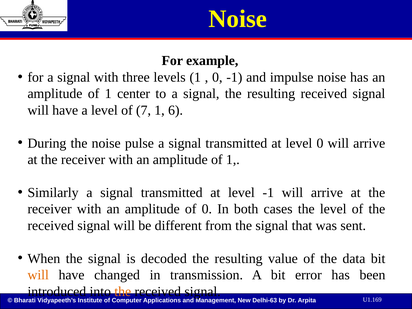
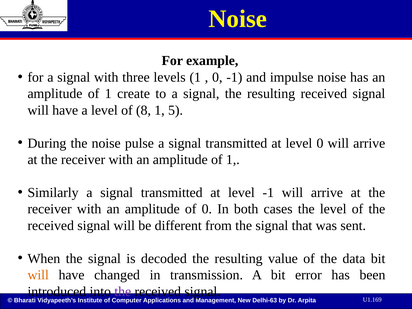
center: center -> create
7: 7 -> 8
6: 6 -> 5
the at (123, 292) colour: orange -> purple
